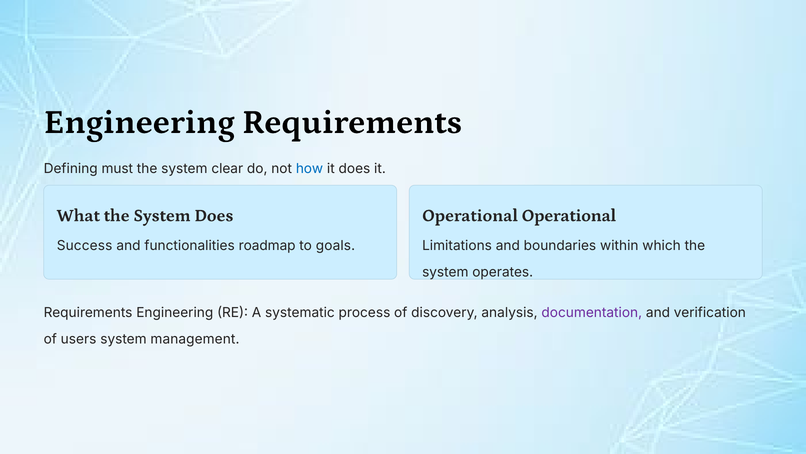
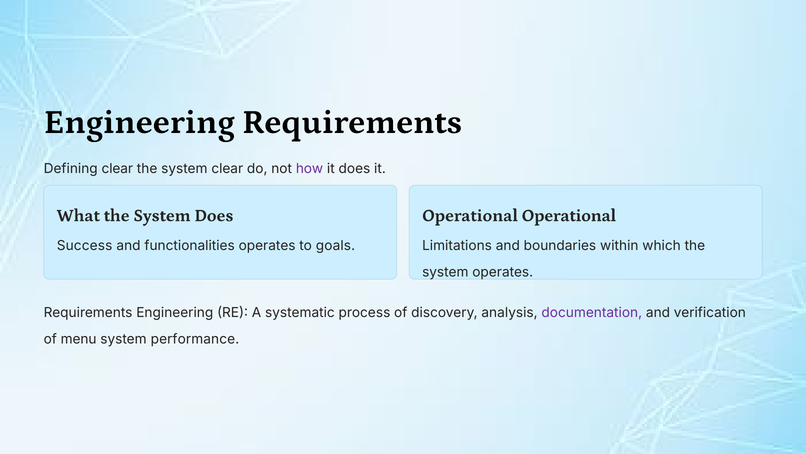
Defining must: must -> clear
how colour: blue -> purple
functionalities roadmap: roadmap -> operates
users: users -> menu
management: management -> performance
